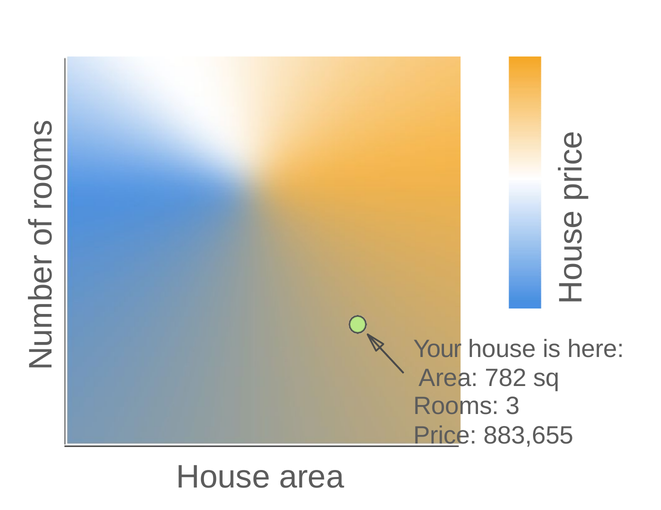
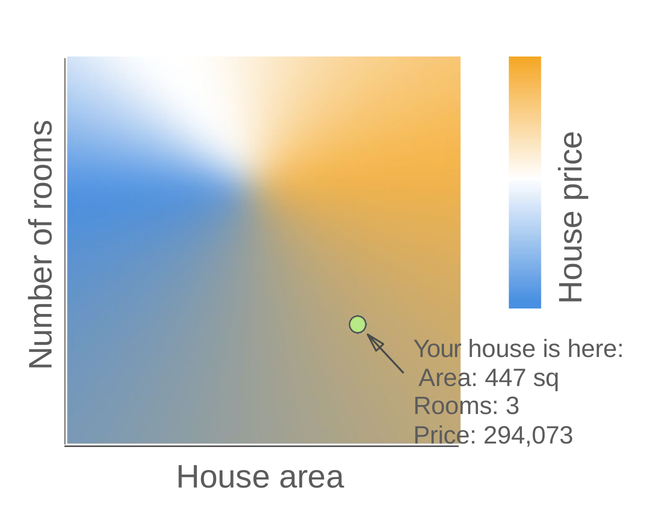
782: 782 -> 447
883,655: 883,655 -> 294,073
